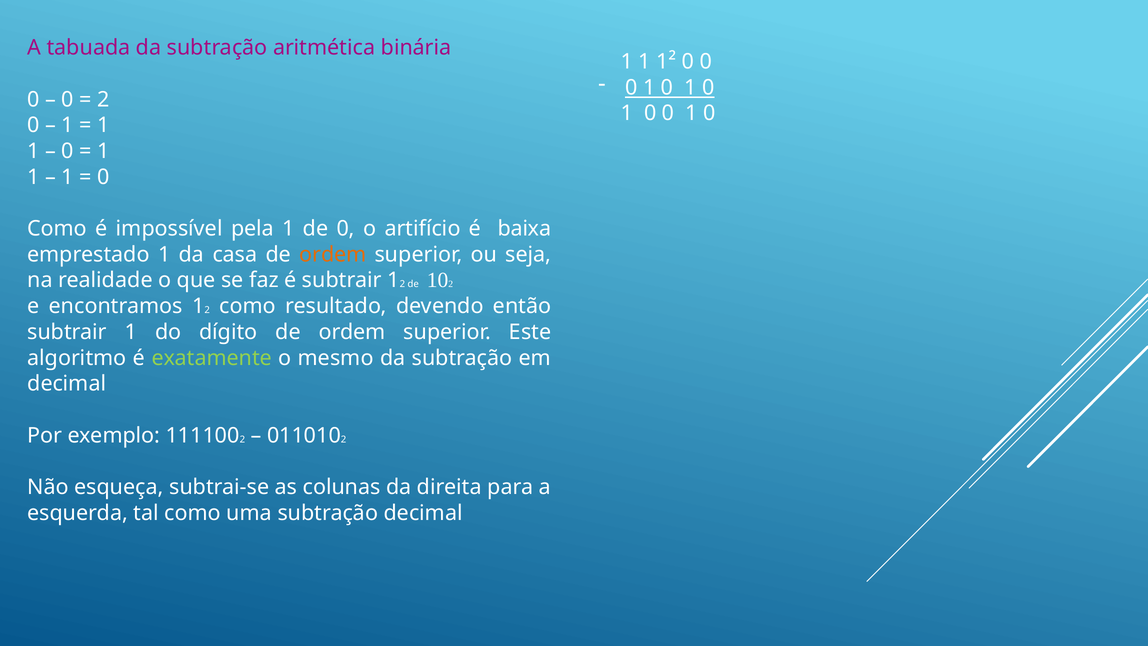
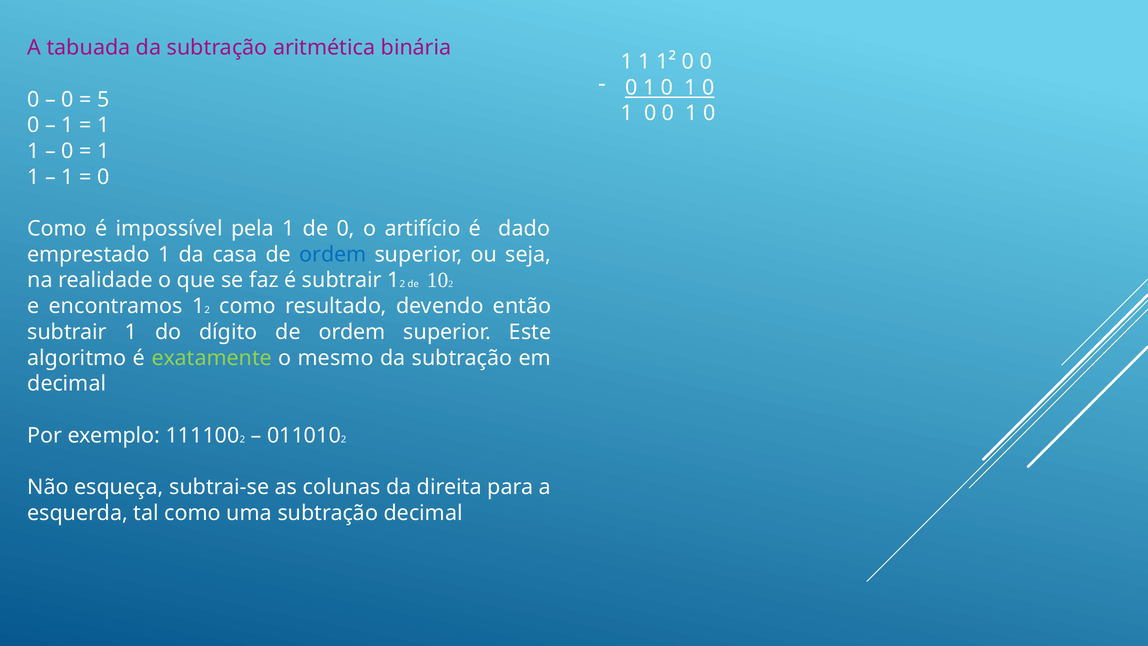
2 at (103, 99): 2 -> 5
baixa: baixa -> dado
ordem at (333, 254) colour: orange -> blue
